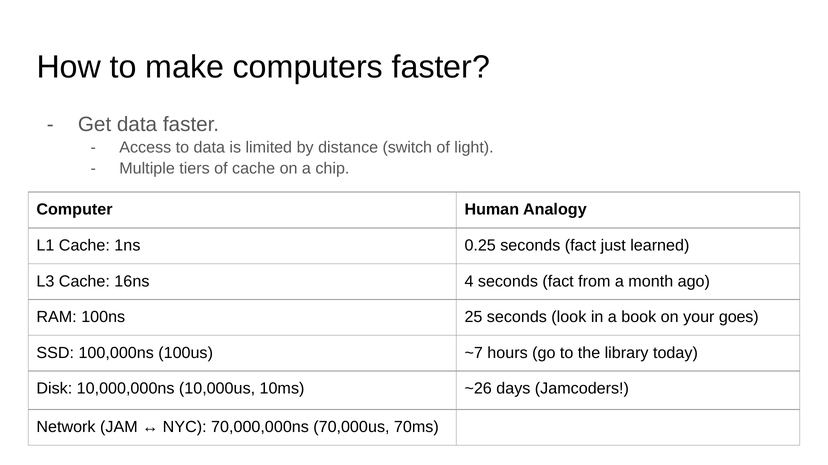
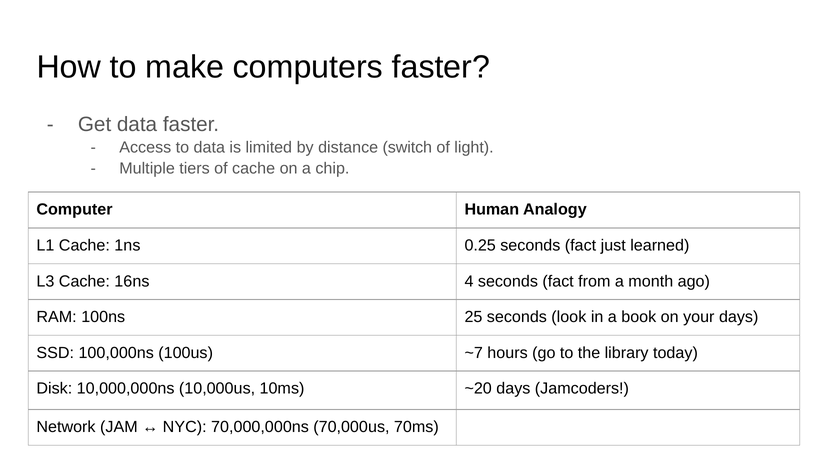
your goes: goes -> days
~26: ~26 -> ~20
